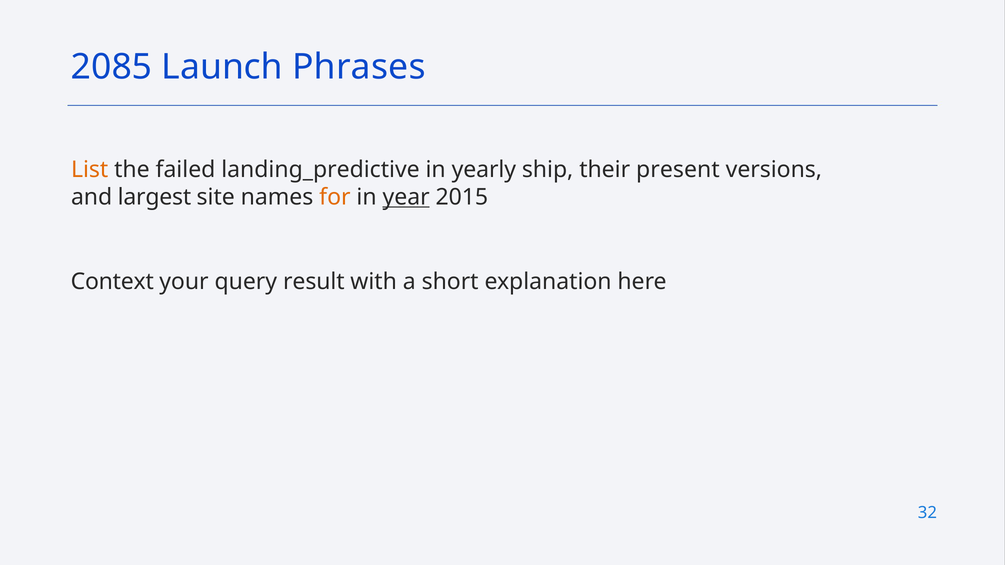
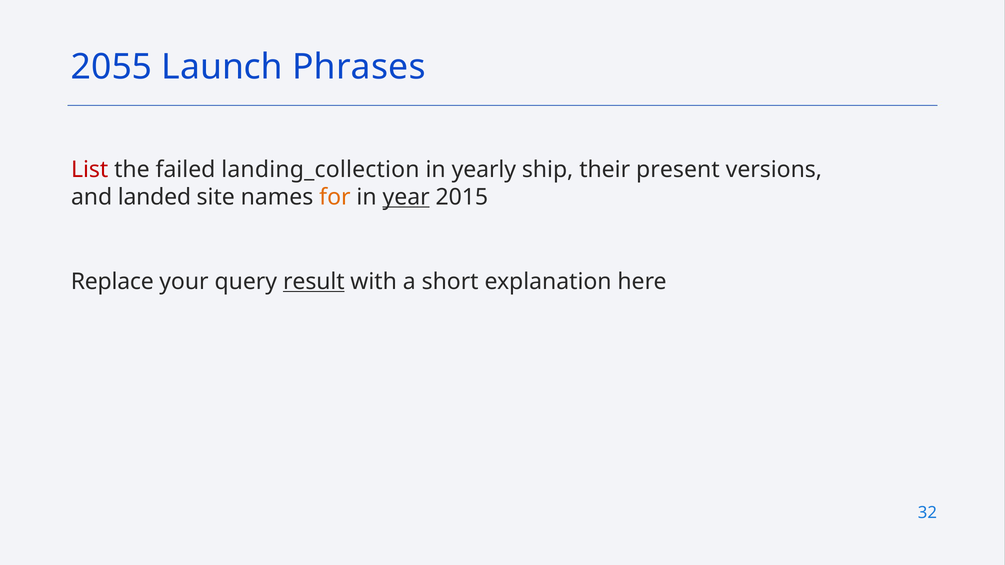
2085: 2085 -> 2055
List colour: orange -> red
landing_predictive: landing_predictive -> landing_collection
largest: largest -> landed
Context: Context -> Replace
result underline: none -> present
